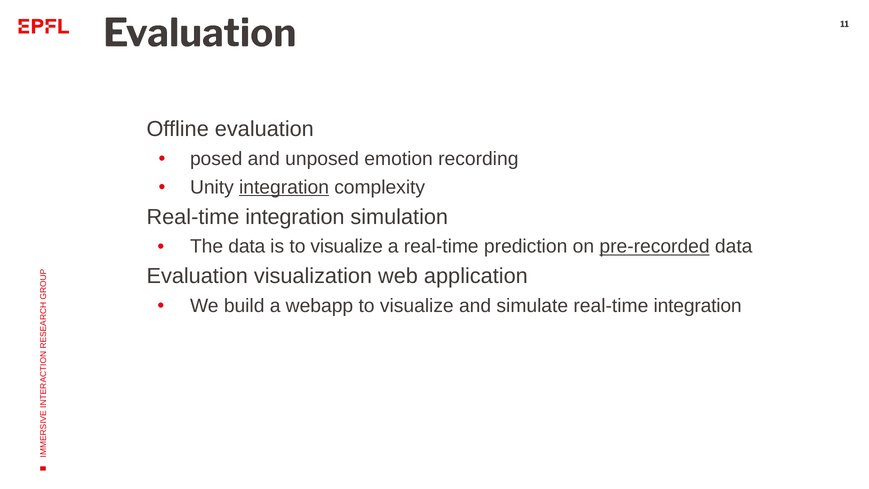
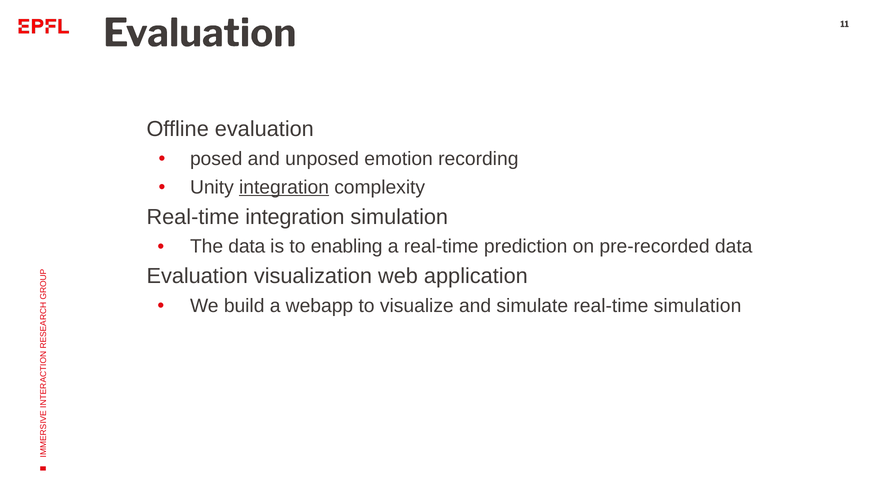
is to visualize: visualize -> enabling
pre-recorded underline: present -> none
simulate real-time integration: integration -> simulation
